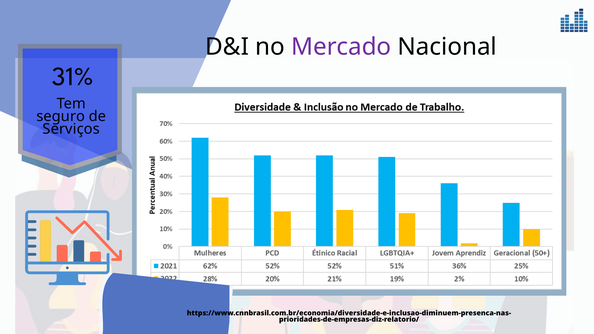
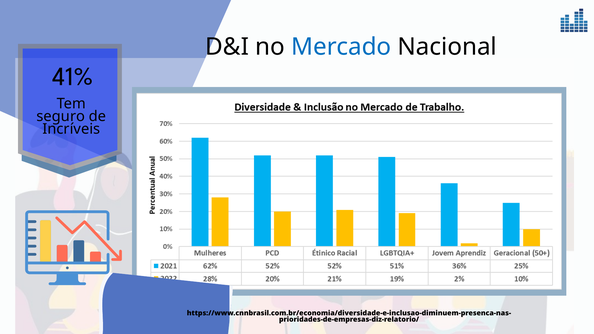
Mercado colour: purple -> blue
31%: 31% -> 41%
Serviços: Serviços -> Incríveis
